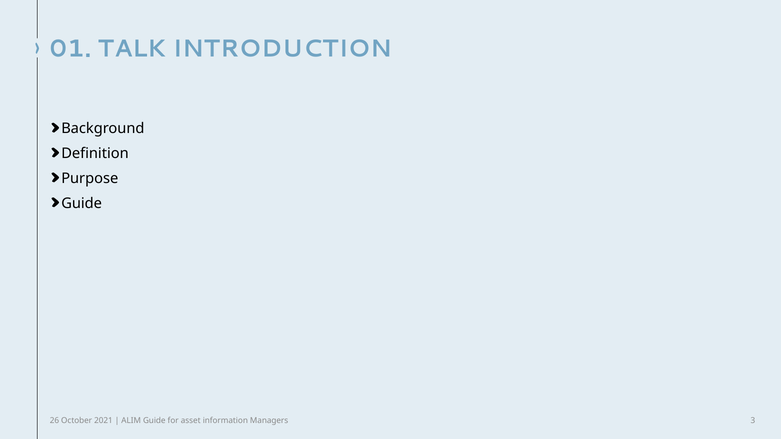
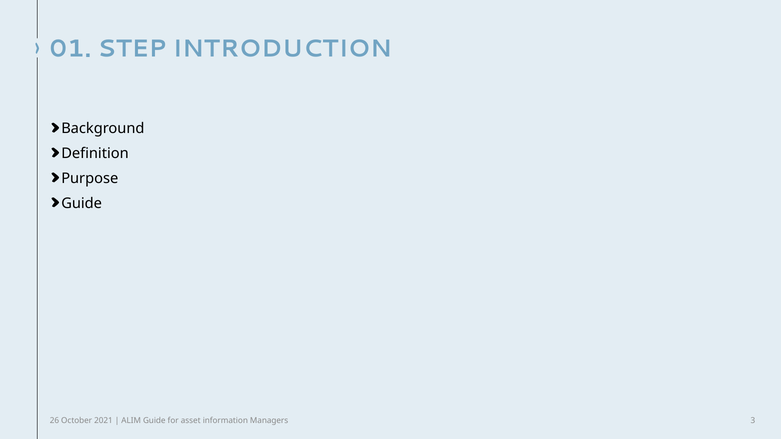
TALK: TALK -> STEP
